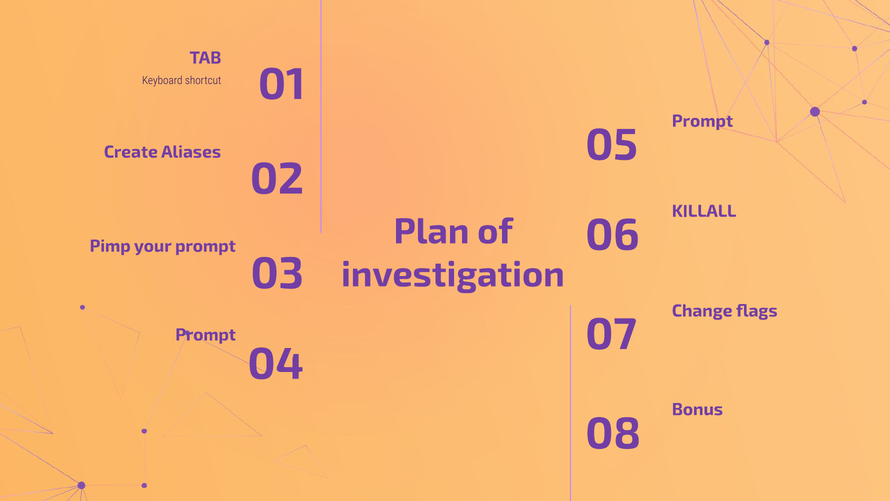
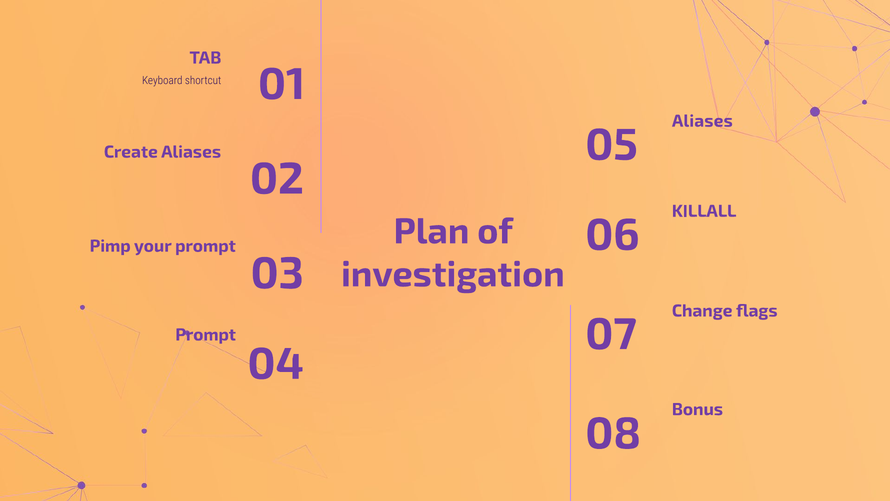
Prompt at (702, 121): Prompt -> Aliases
